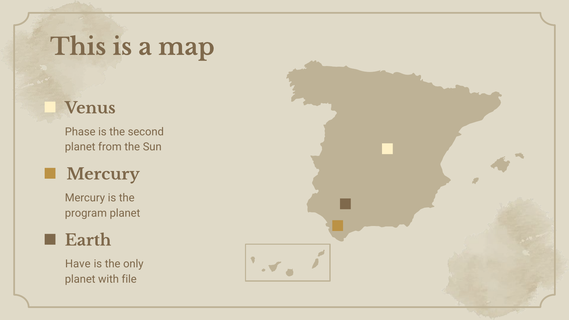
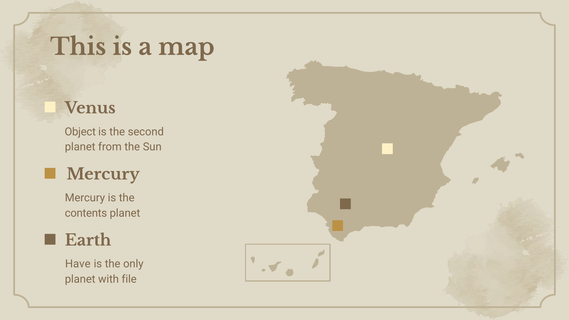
Phase: Phase -> Object
program: program -> contents
